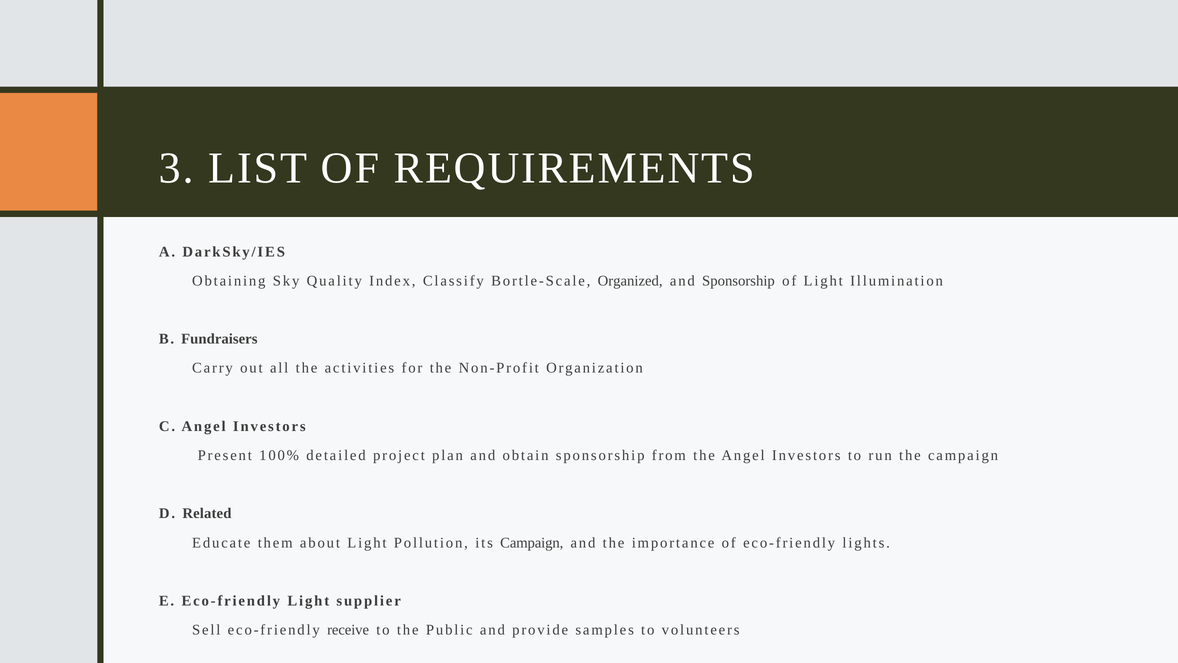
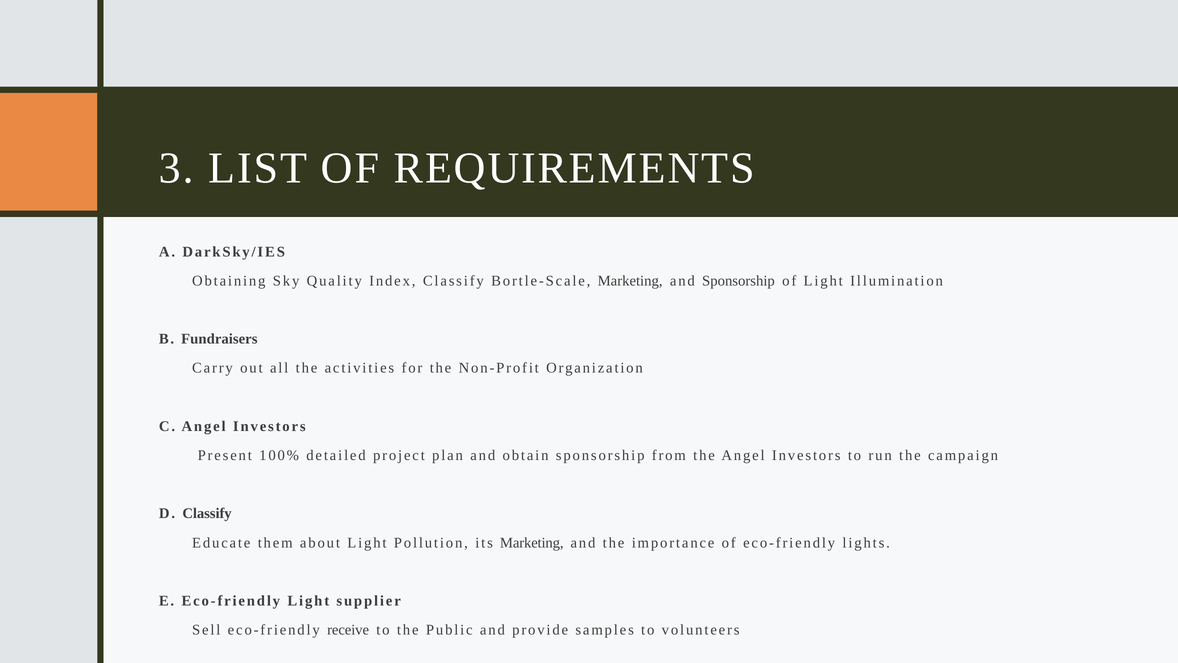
Bortle-Scale Organized: Organized -> Marketing
D Related: Related -> Classify
its Campaign: Campaign -> Marketing
